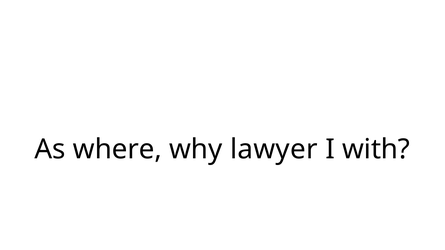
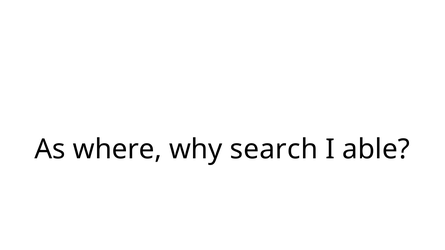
lawyer: lawyer -> search
with: with -> able
